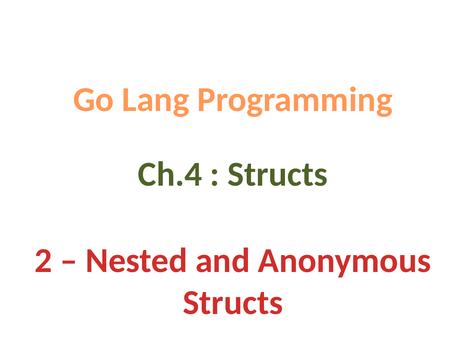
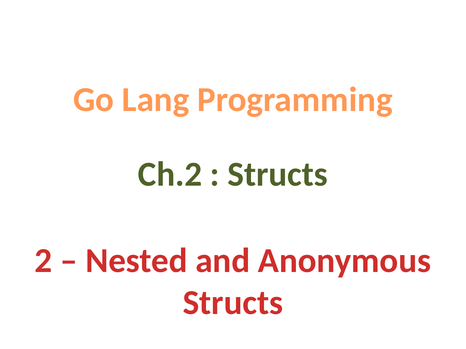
Ch.4: Ch.4 -> Ch.2
